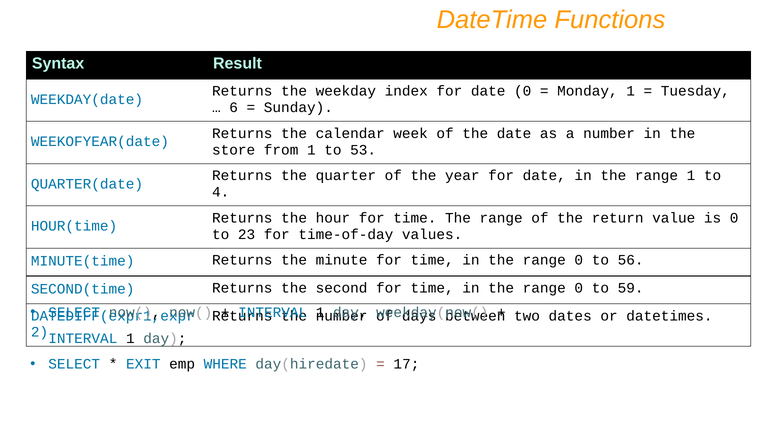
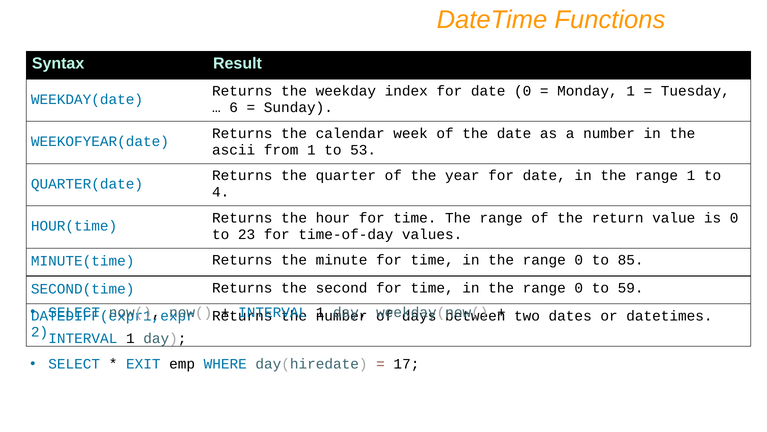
store: store -> ascii
56: 56 -> 85
